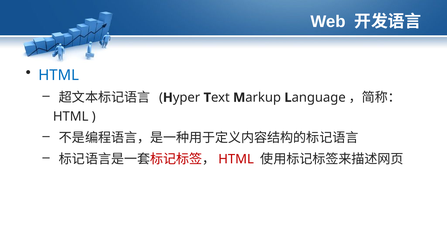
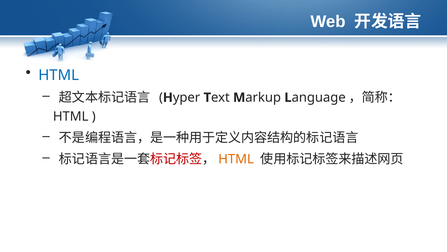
HTML at (236, 159) colour: red -> orange
